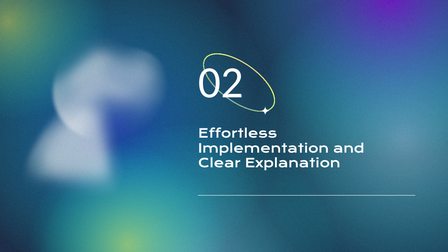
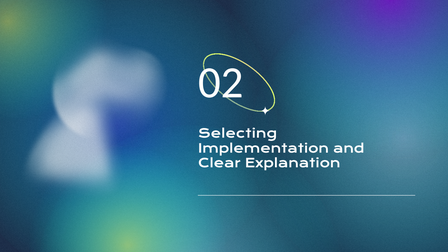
Effortless: Effortless -> Selecting
